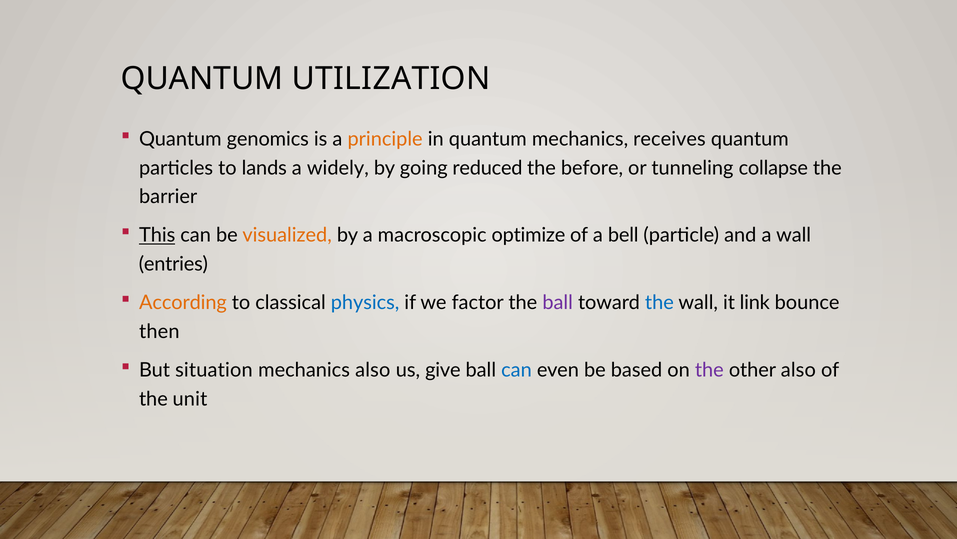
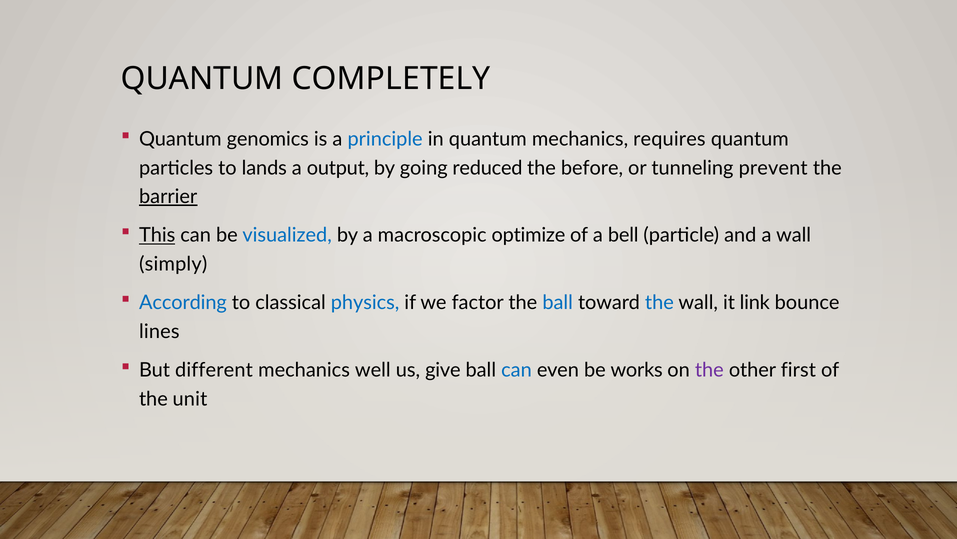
UTILIZATION: UTILIZATION -> COMPLETELY
principle colour: orange -> blue
receives: receives -> requires
widely: widely -> output
collapse: collapse -> prevent
barrier underline: none -> present
visualized colour: orange -> blue
entries: entries -> simply
According colour: orange -> blue
ball at (558, 302) colour: purple -> blue
then: then -> lines
situation: situation -> different
mechanics also: also -> well
based: based -> works
other also: also -> first
